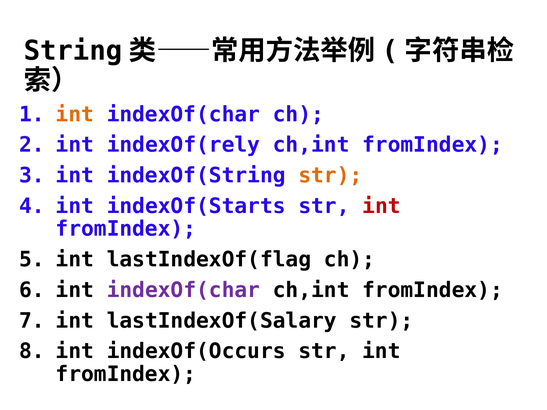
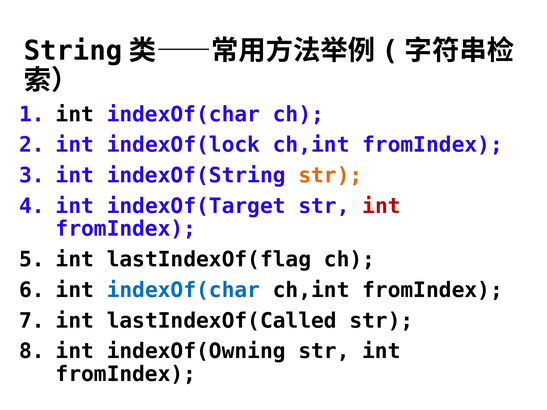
int at (75, 114) colour: orange -> black
indexOf(rely: indexOf(rely -> indexOf(lock
indexOf(Starts: indexOf(Starts -> indexOf(Target
indexOf(char at (183, 290) colour: purple -> blue
lastIndexOf(Salary: lastIndexOf(Salary -> lastIndexOf(Called
indexOf(Occurs: indexOf(Occurs -> indexOf(Owning
